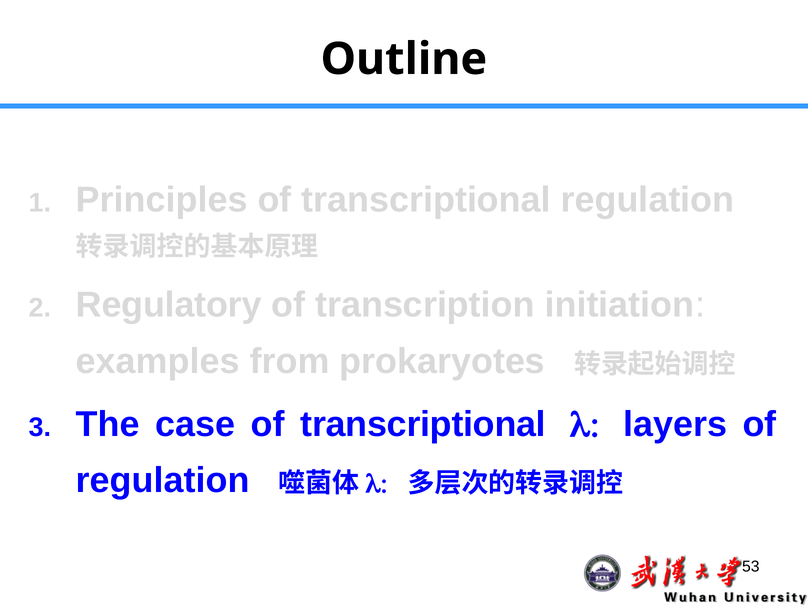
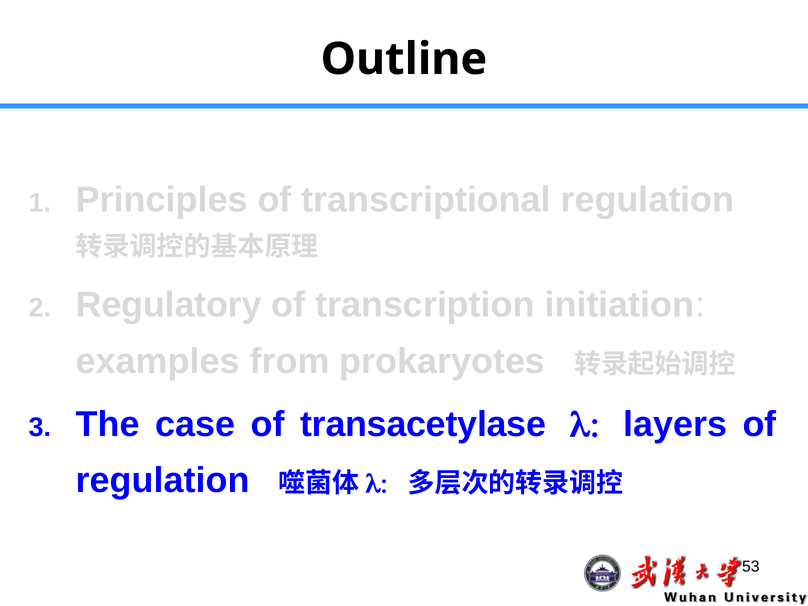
case of transcriptional: transcriptional -> transacetylase
